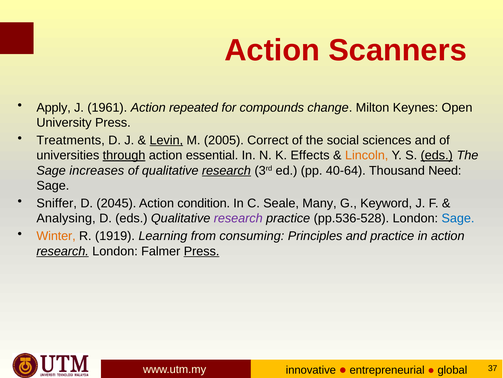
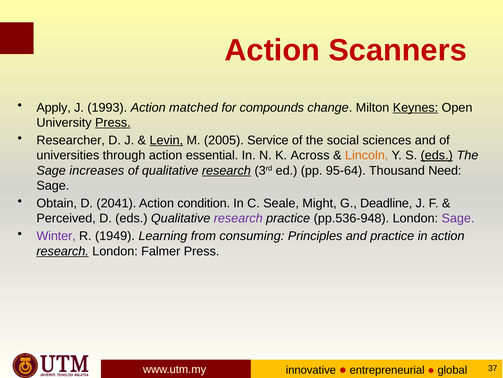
1961: 1961 -> 1993
repeated: repeated -> matched
Keynes underline: none -> present
Press at (113, 122) underline: none -> present
Treatments: Treatments -> Researcher
Correct: Correct -> Service
through underline: present -> none
Effects: Effects -> Across
40-64: 40-64 -> 95-64
Sniffer: Sniffer -> Obtain
2045: 2045 -> 2041
Many: Many -> Might
Keyword: Keyword -> Deadline
Analysing: Analysing -> Perceived
pp.536-528: pp.536-528 -> pp.536-948
Sage at (458, 218) colour: blue -> purple
Winter colour: orange -> purple
1919: 1919 -> 1949
Press at (202, 251) underline: present -> none
